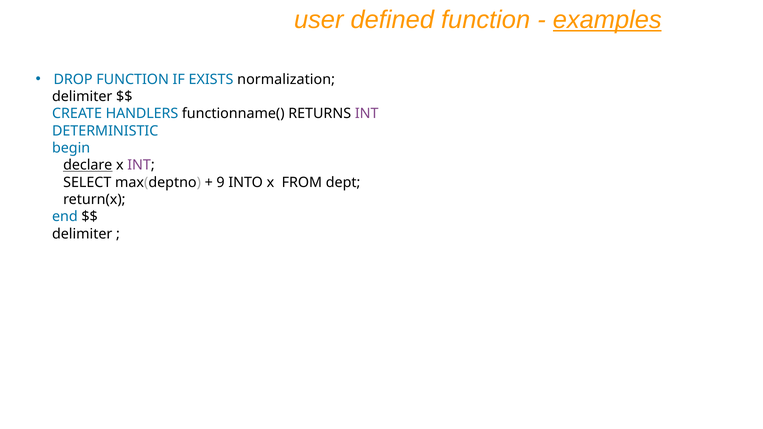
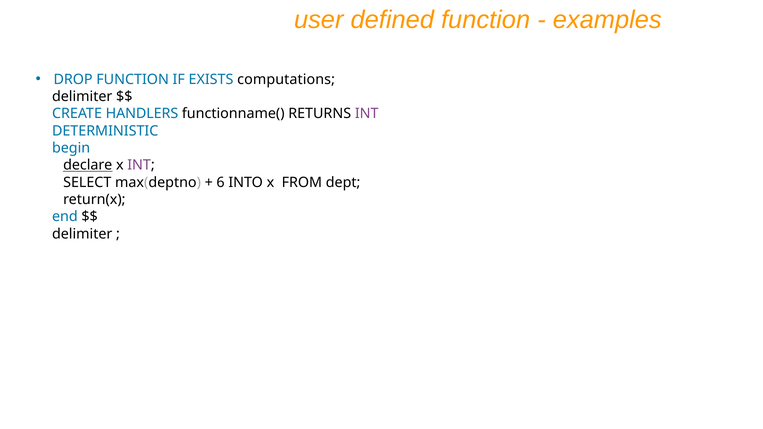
examples underline: present -> none
normalization: normalization -> computations
9: 9 -> 6
